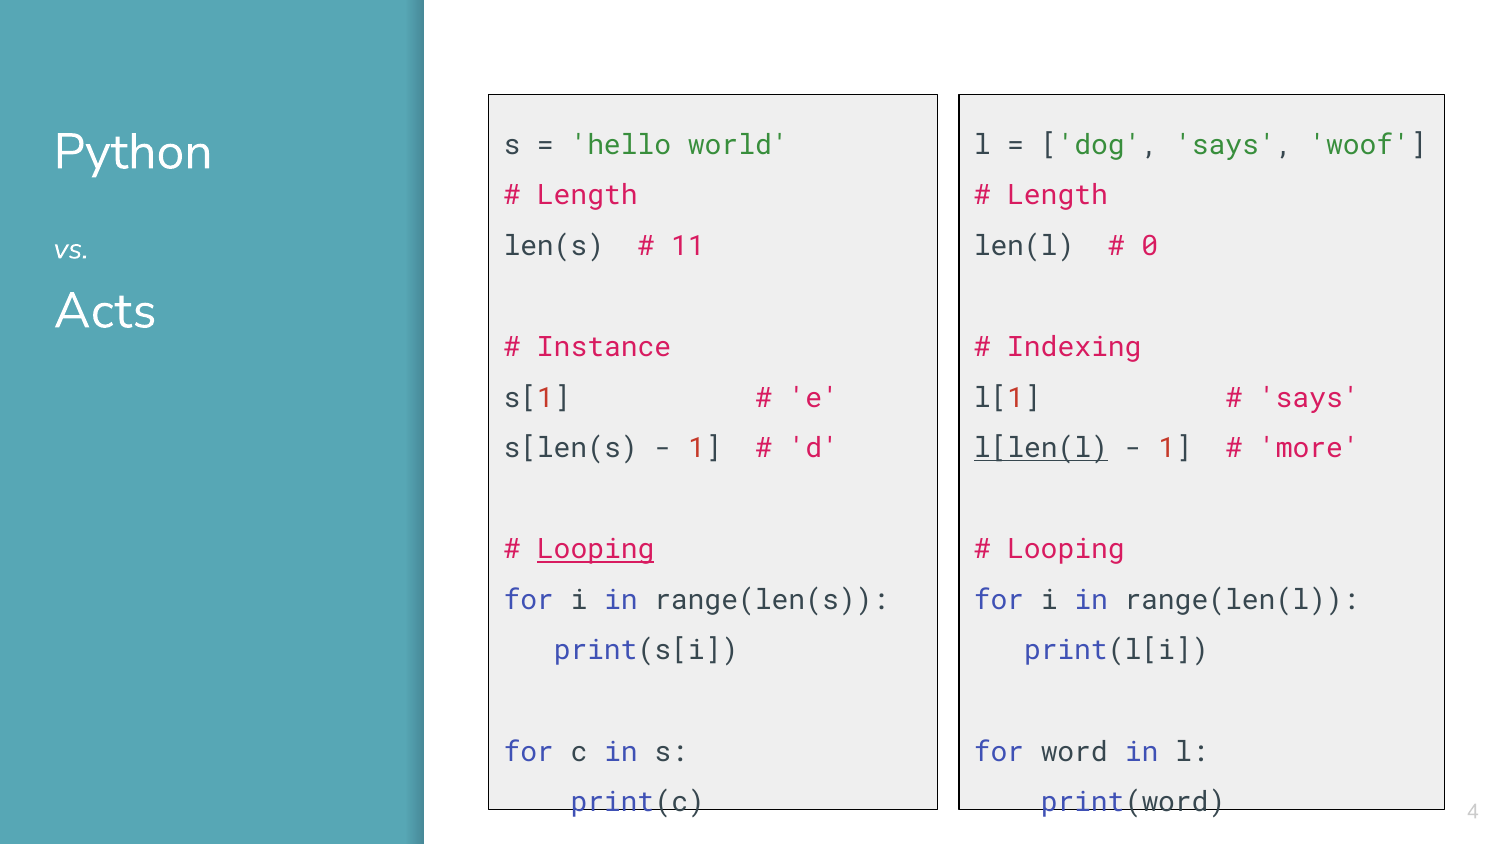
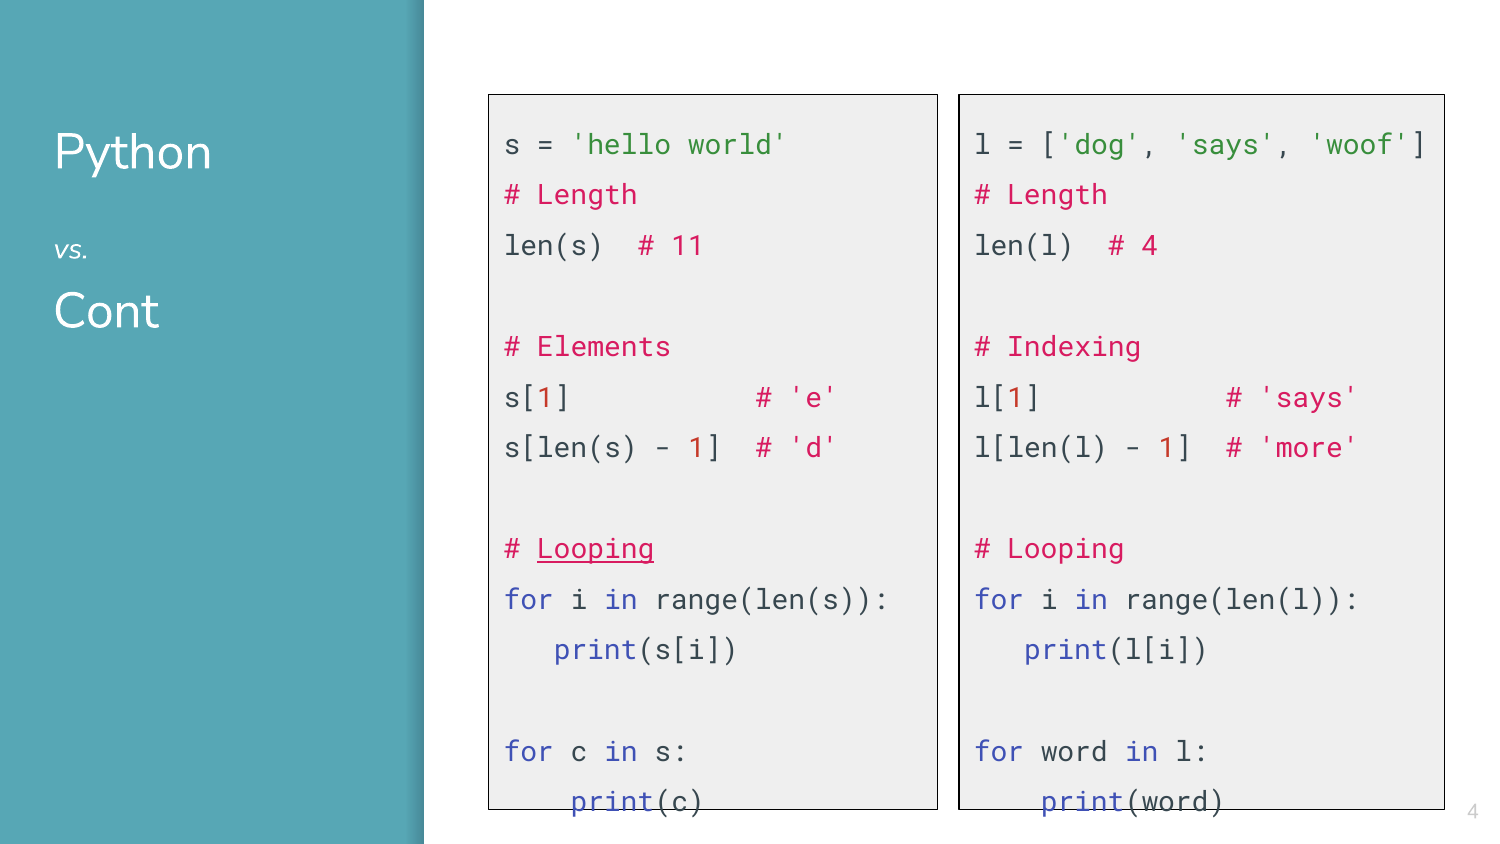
0 at (1150, 246): 0 -> 4
Acts: Acts -> Cont
Instance: Instance -> Elements
l[len(l underline: present -> none
